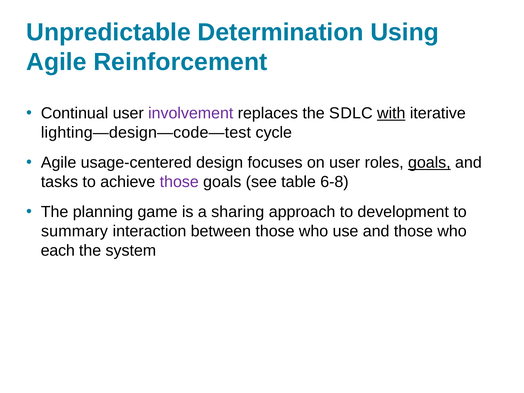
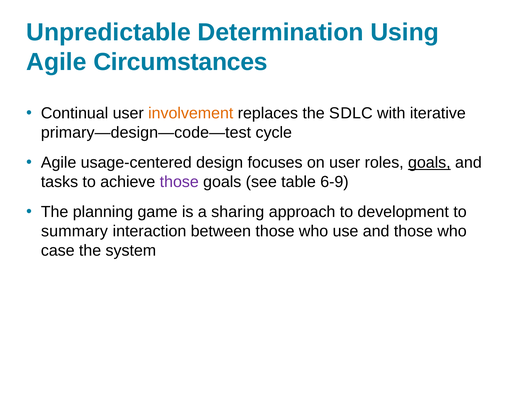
Reinforcement: Reinforcement -> Circumstances
involvement colour: purple -> orange
with underline: present -> none
lighting—design—code—test: lighting—design—code—test -> primary—design—code—test
6-8: 6-8 -> 6-9
each: each -> case
